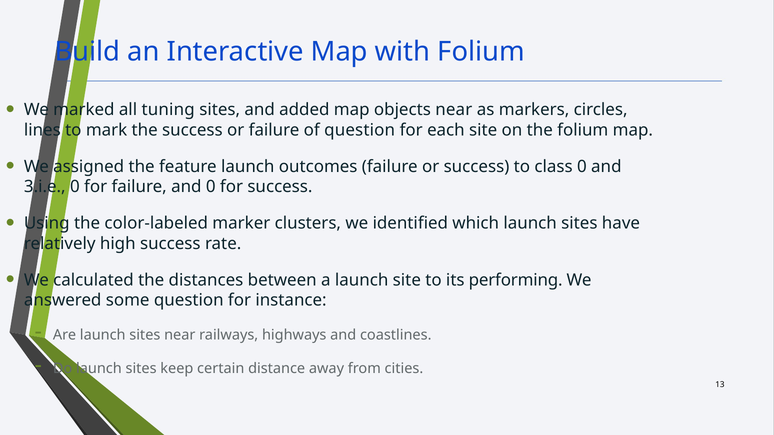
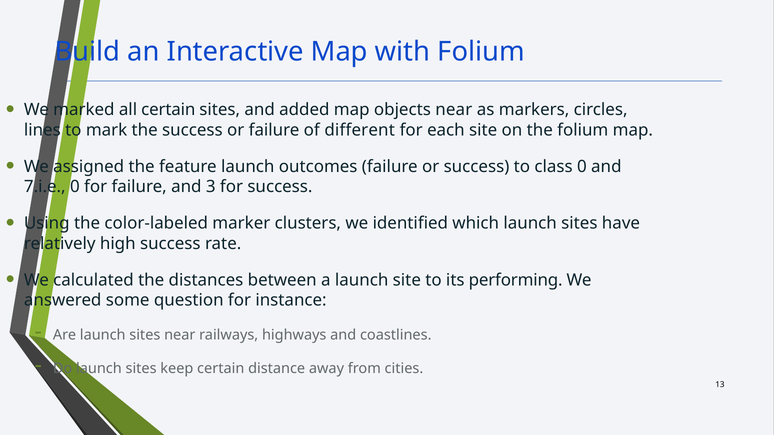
all tuning: tuning -> certain
of question: question -> different
3.i.e: 3.i.e -> 7.i.e
and 0: 0 -> 3
